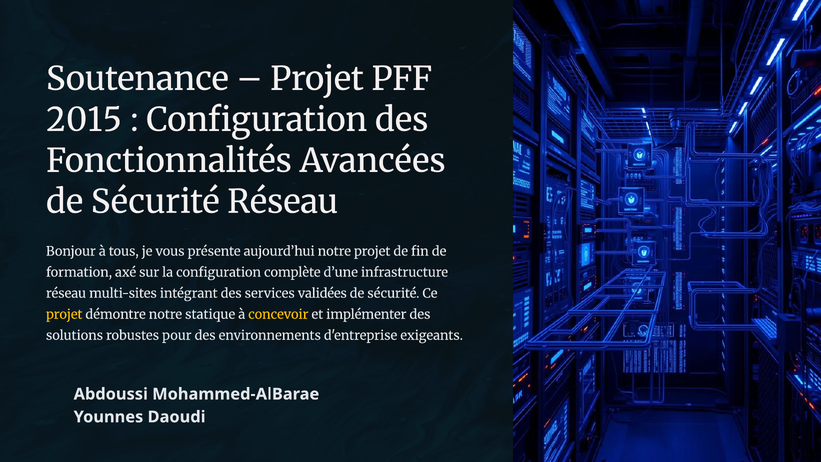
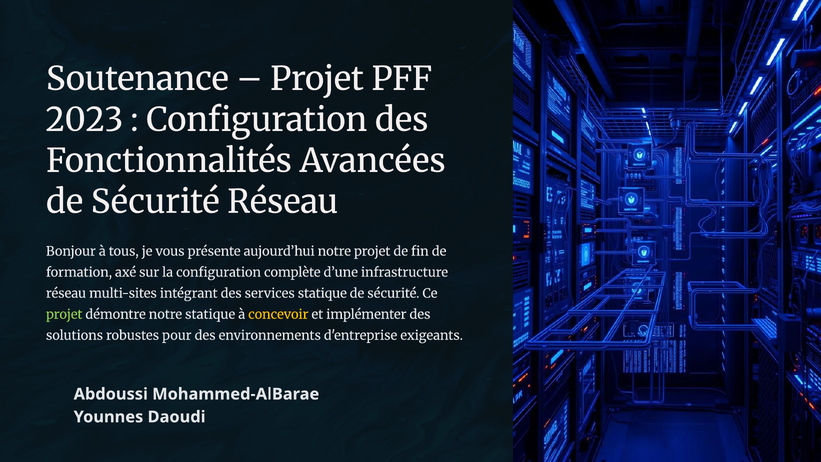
2015: 2015 -> 2023
services validées: validées -> statique
projet at (64, 314) colour: yellow -> light green
